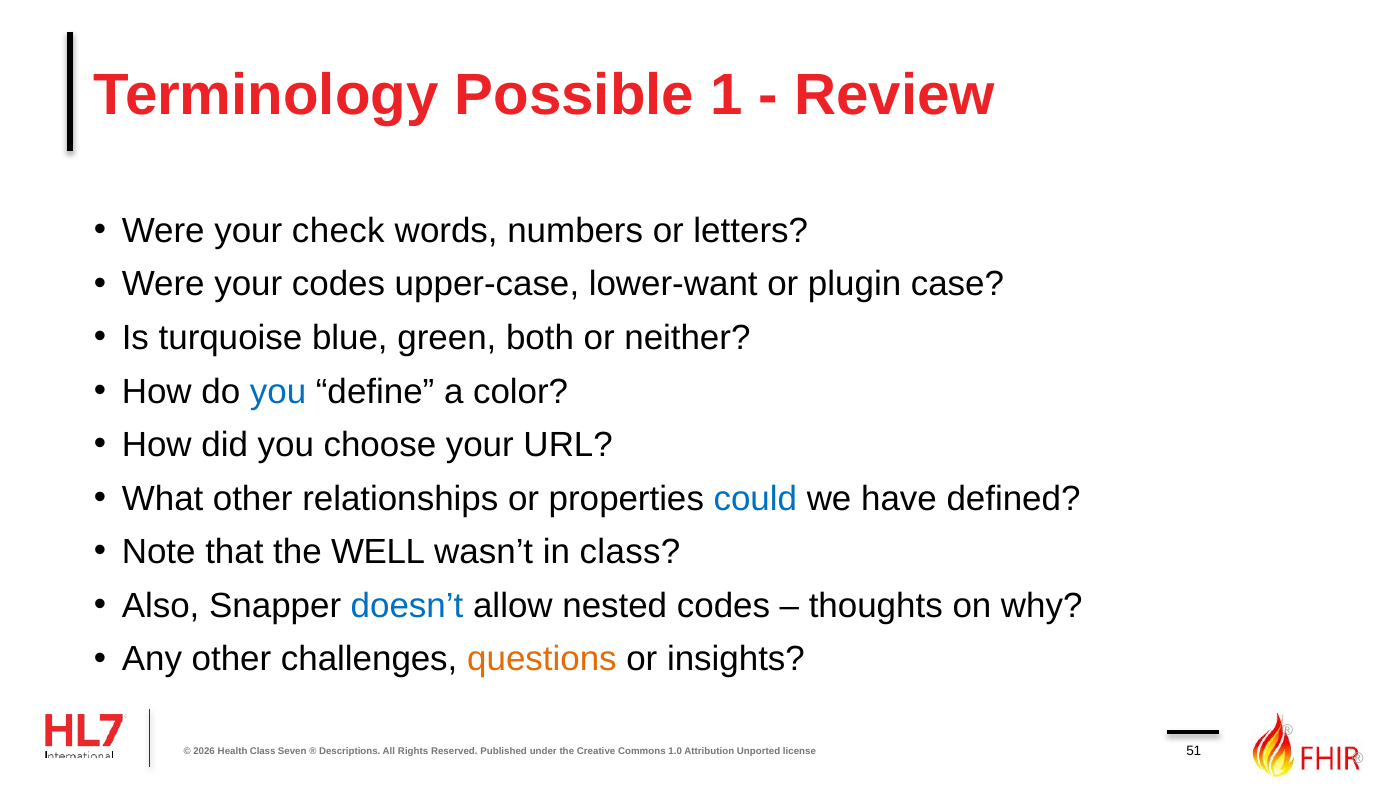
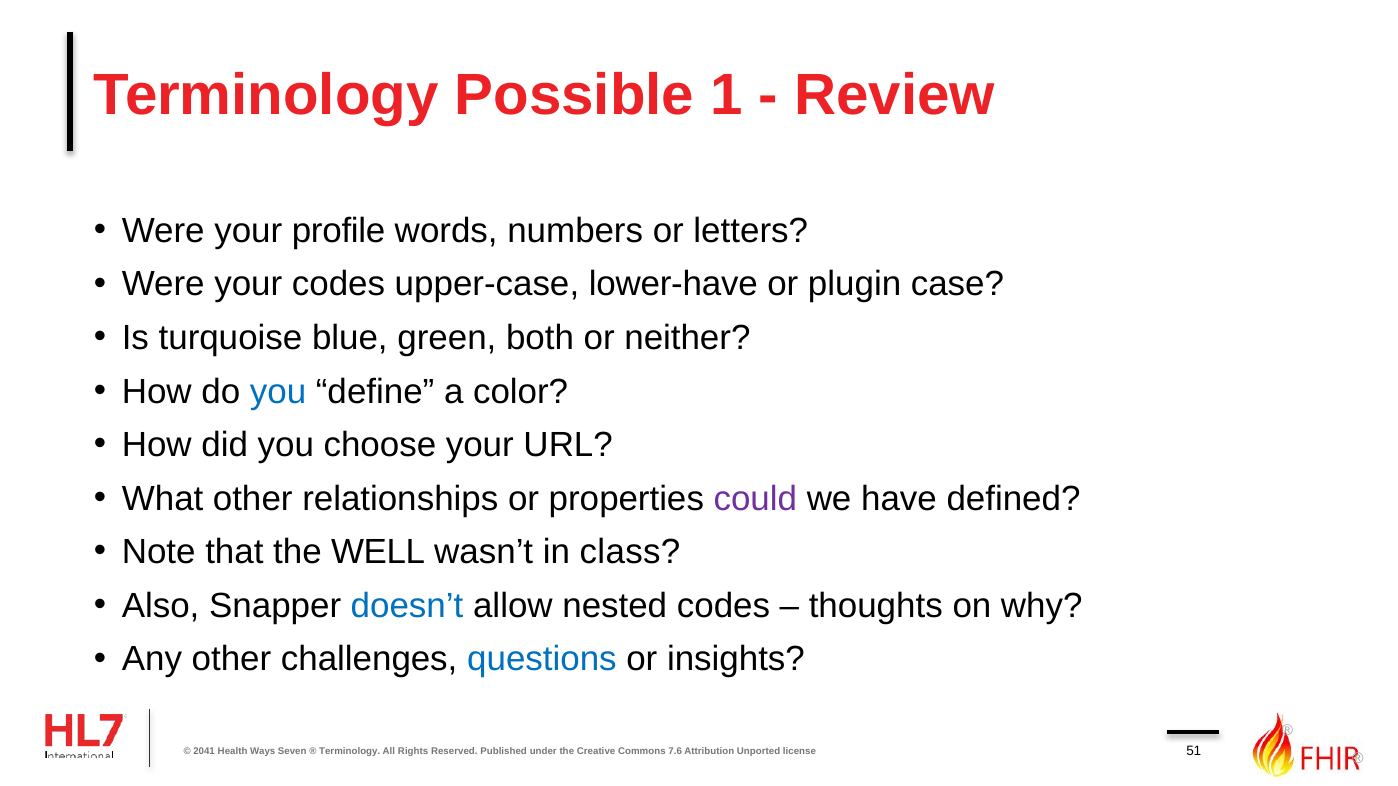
check: check -> profile
lower-want: lower-want -> lower-have
could colour: blue -> purple
questions colour: orange -> blue
2026: 2026 -> 2041
Health Class: Class -> Ways
Descriptions at (350, 752): Descriptions -> Terminology
1.0: 1.0 -> 7.6
